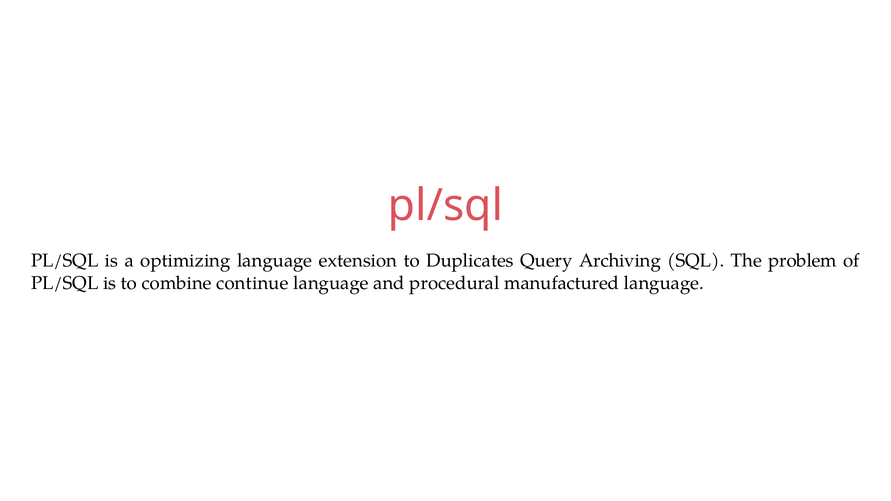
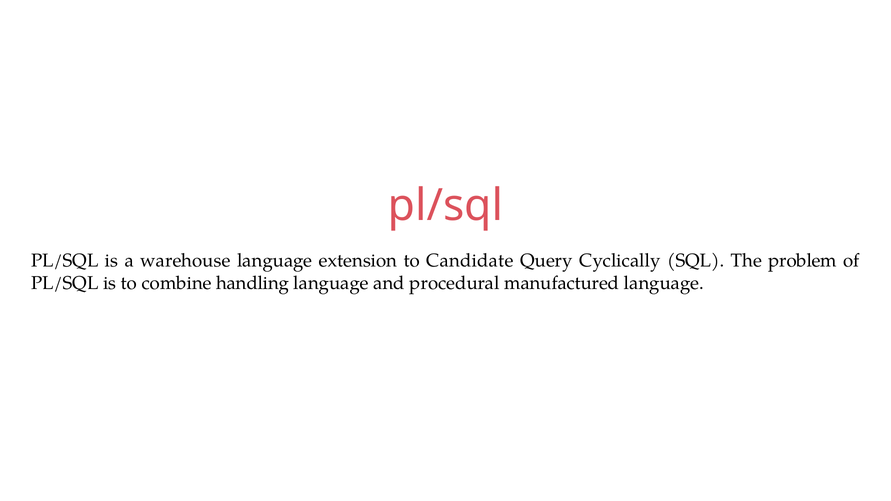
optimizing: optimizing -> warehouse
Duplicates: Duplicates -> Candidate
Archiving: Archiving -> Cyclically
continue: continue -> handling
